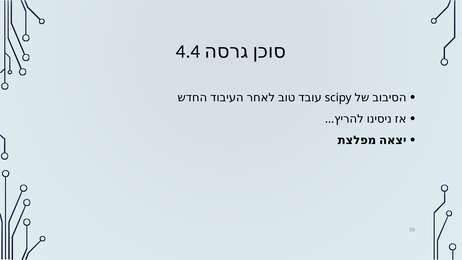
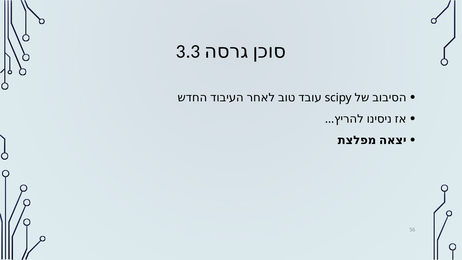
4.4: 4.4 -> 3.3
